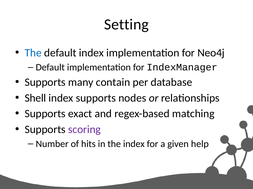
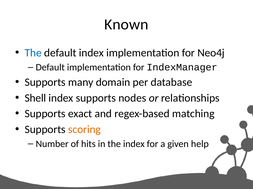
Setting: Setting -> Known
contain: contain -> domain
scoring colour: purple -> orange
